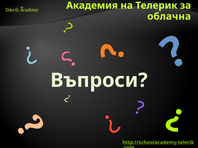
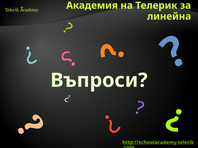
облачна: облачна -> линейна
